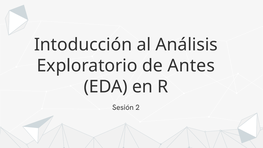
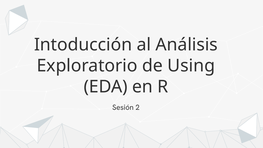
Antes: Antes -> Using
